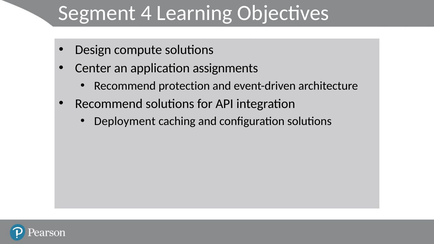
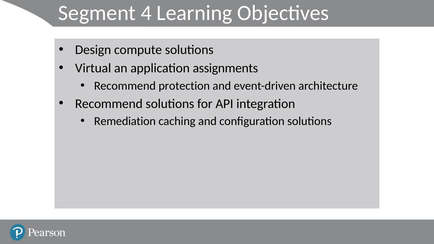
Center: Center -> Virtual
Deployment: Deployment -> Remediation
